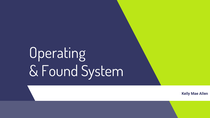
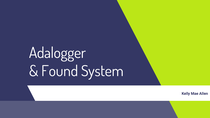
Operating: Operating -> Adalogger
